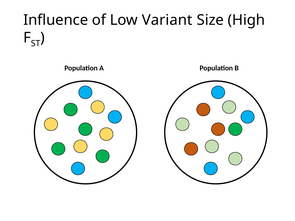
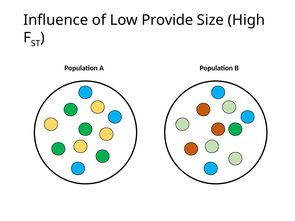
Variant: Variant -> Provide
